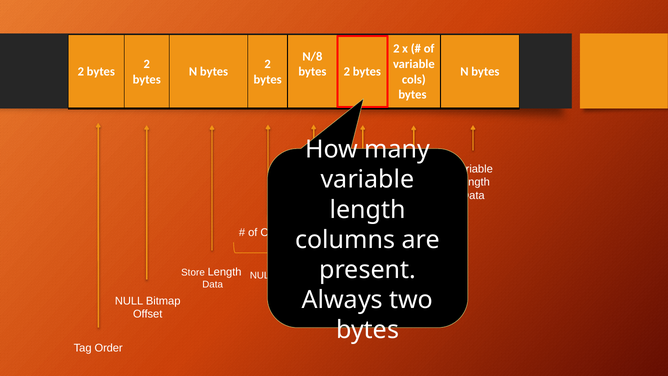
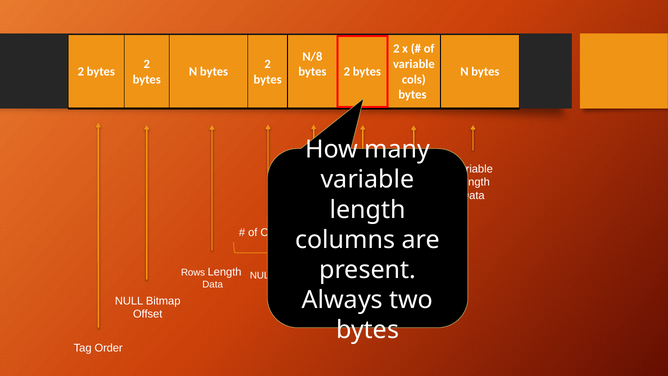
Store: Store -> Rows
